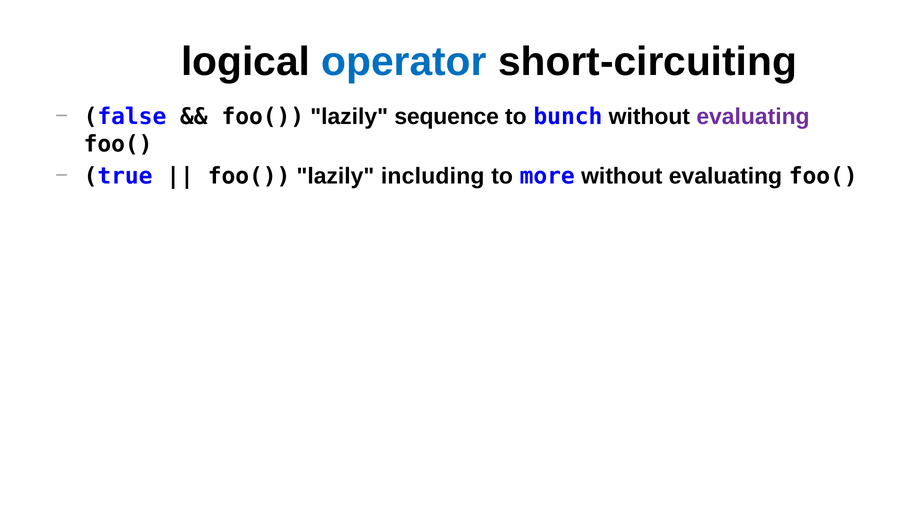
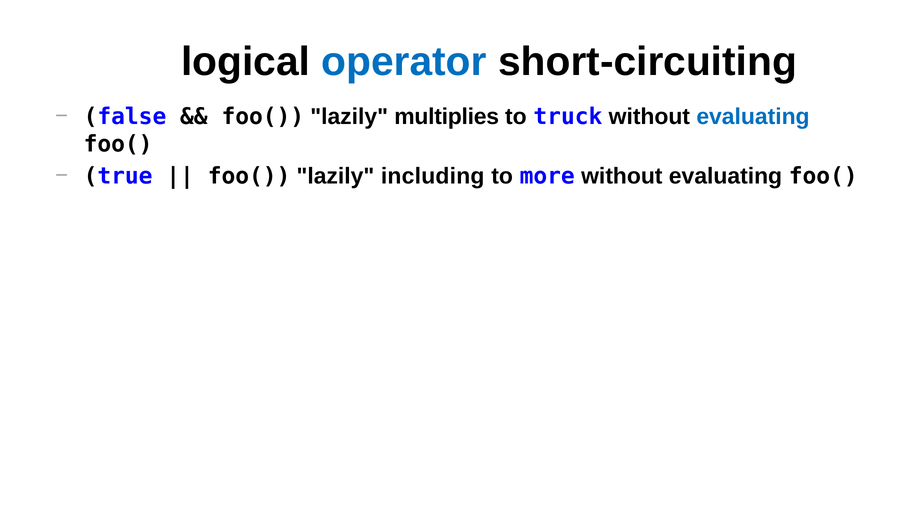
sequence: sequence -> multiplies
bunch: bunch -> truck
evaluating at (753, 117) colour: purple -> blue
